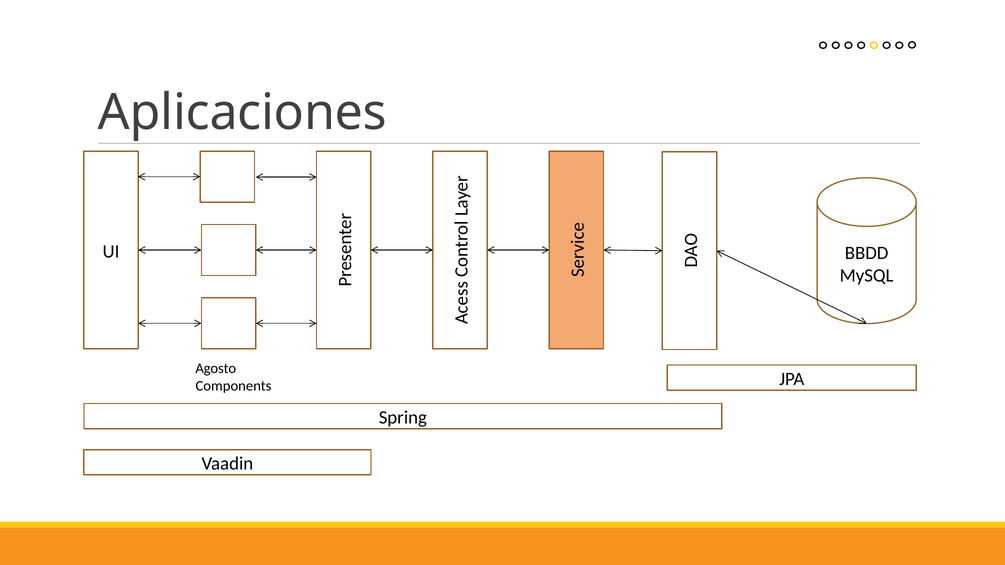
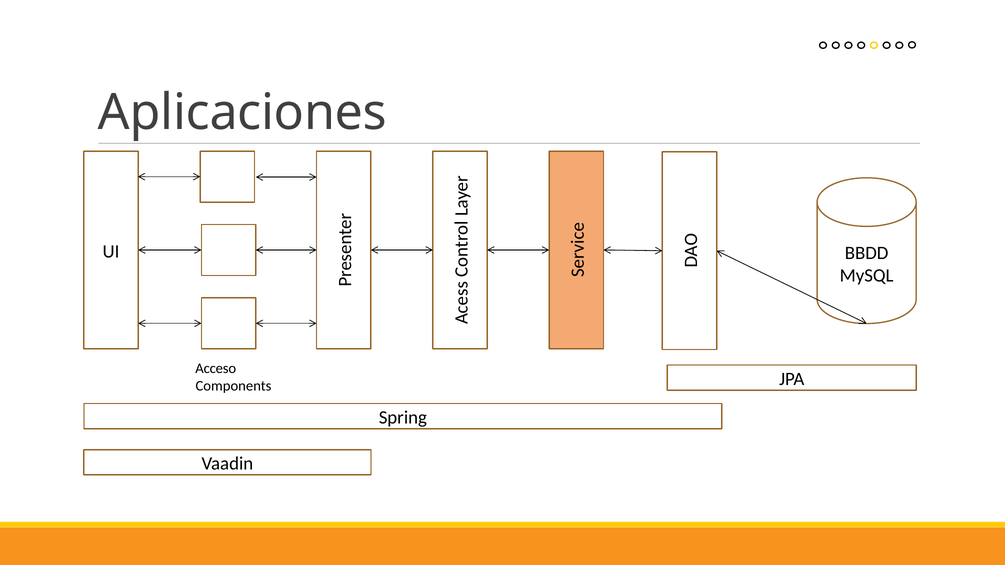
Agosto: Agosto -> Acceso
